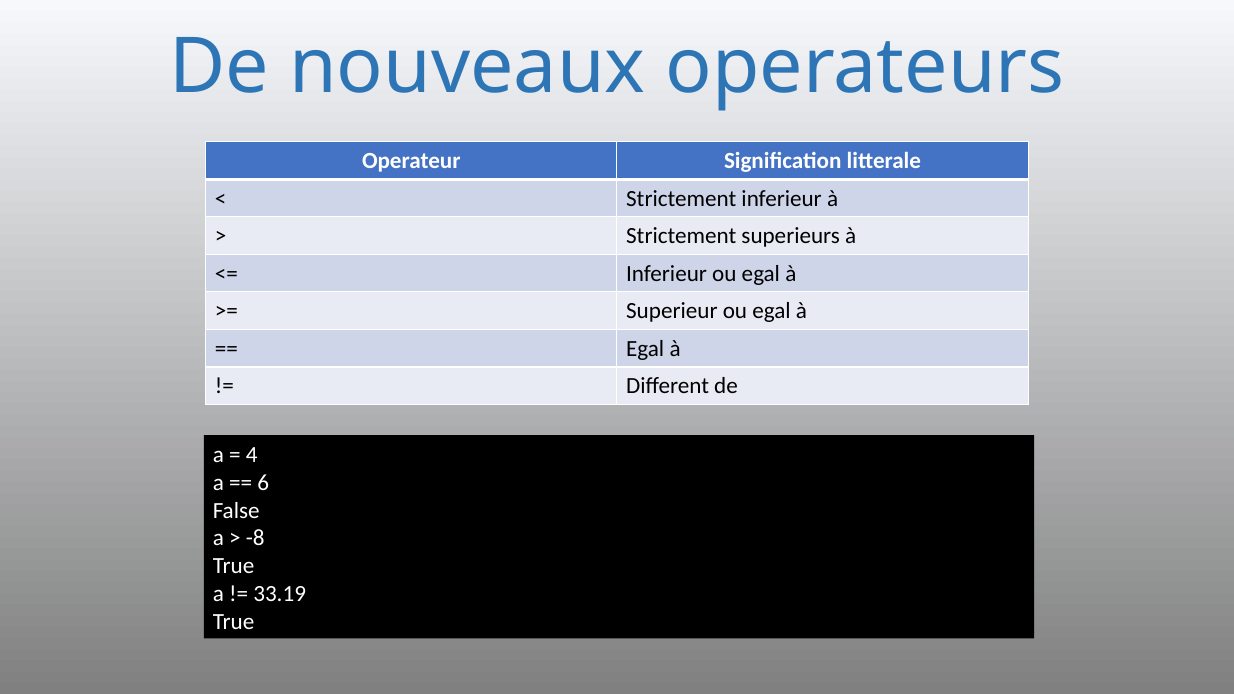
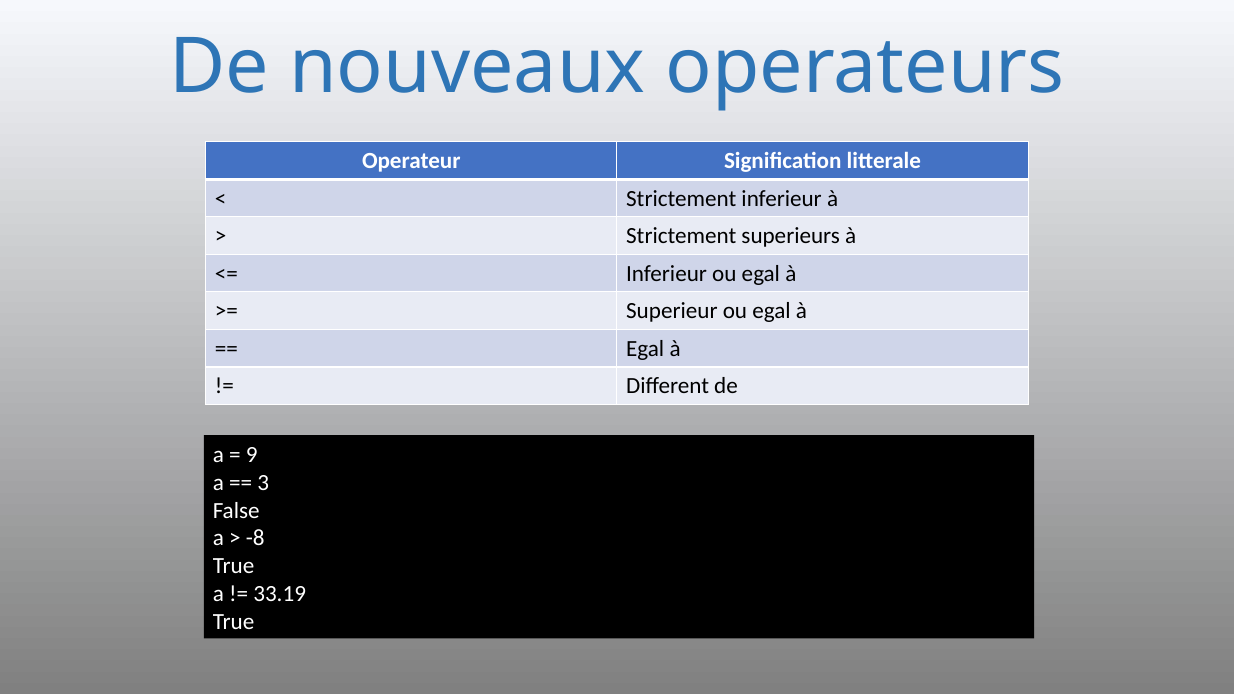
4: 4 -> 9
6: 6 -> 3
